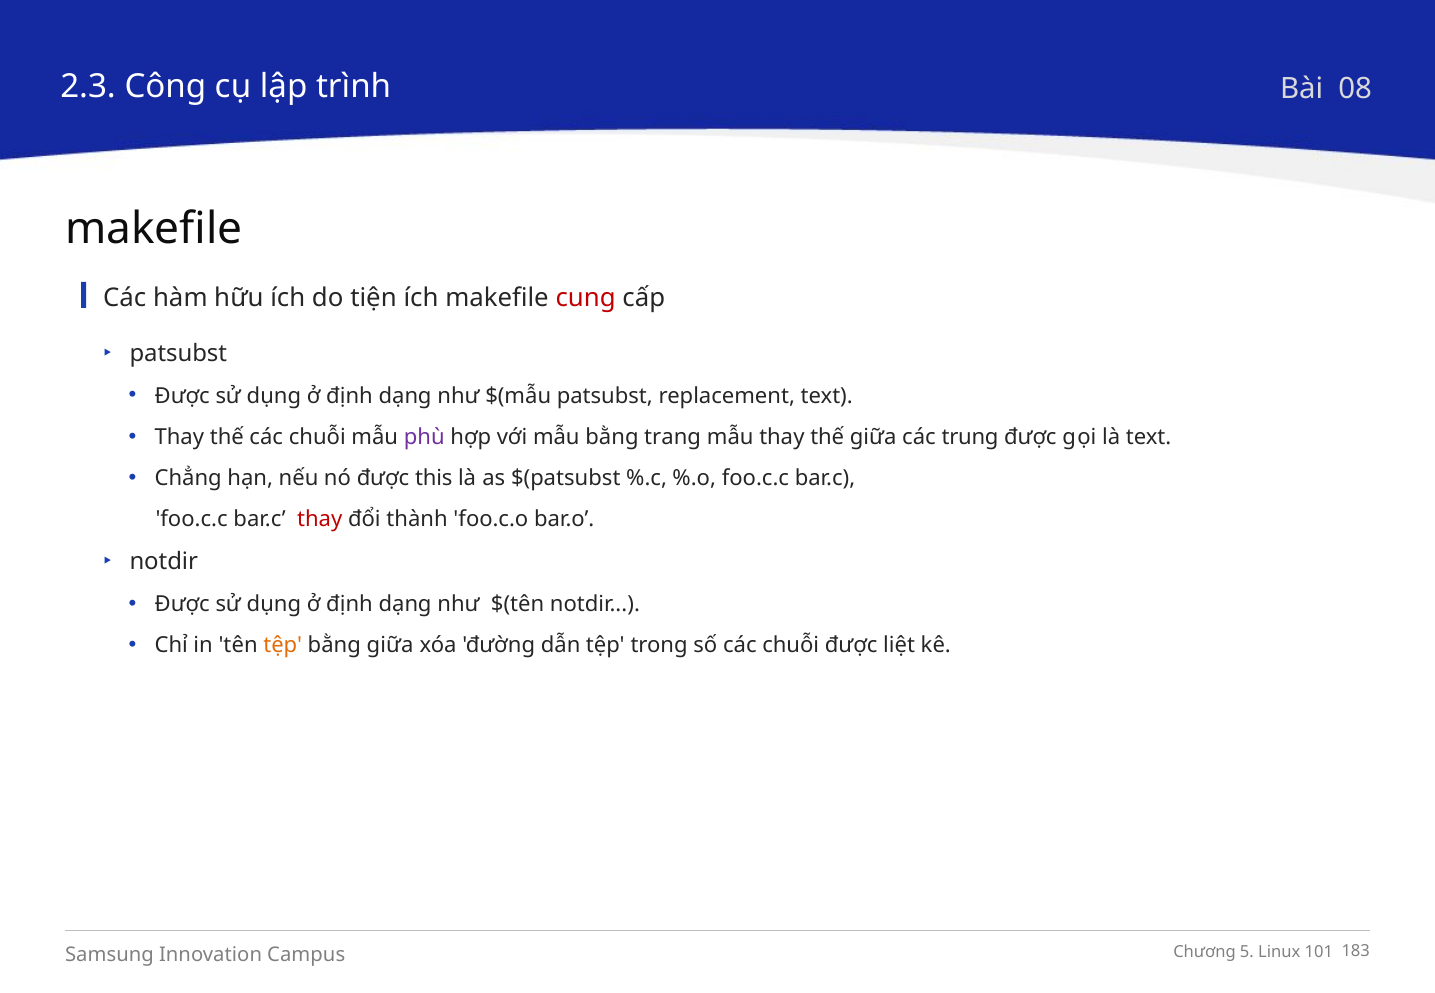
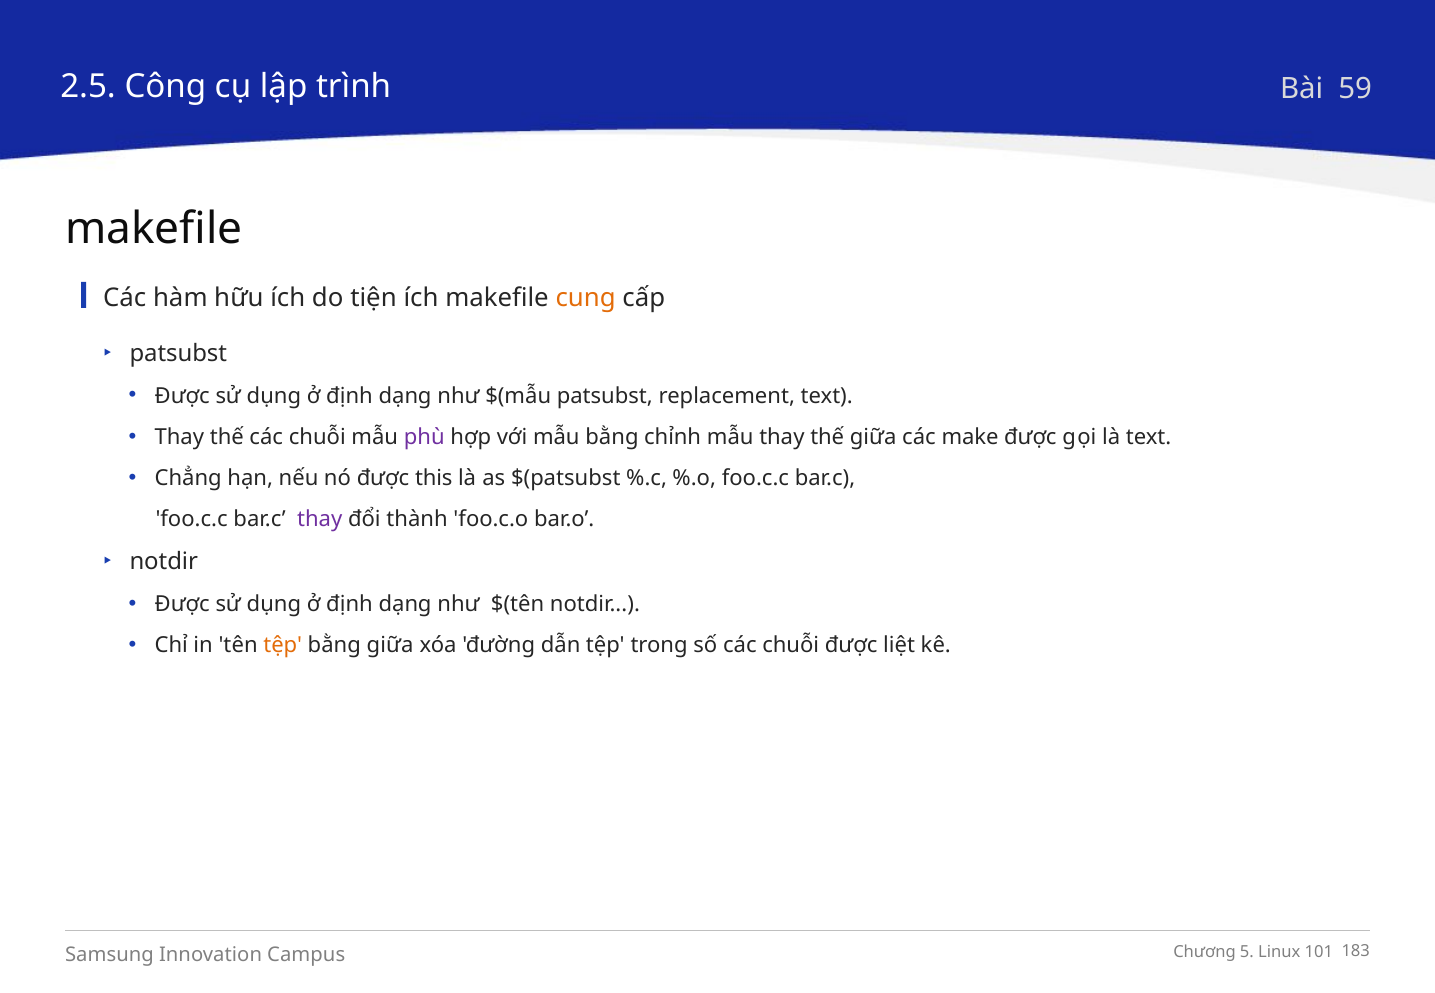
2.3: 2.3 -> 2.5
08: 08 -> 59
cung colour: red -> orange
trang: trang -> chỉnh
trung: trung -> make
thay at (320, 520) colour: red -> purple
